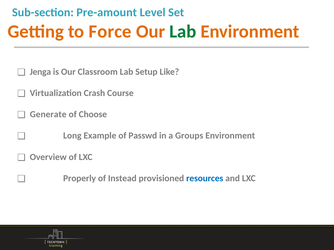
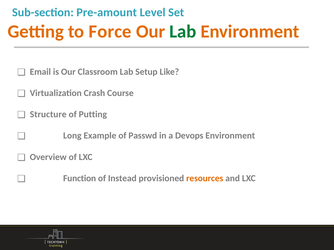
Jenga: Jenga -> Email
Generate: Generate -> Structure
Choose: Choose -> Putting
Groups: Groups -> Devops
Properly: Properly -> Function
resources colour: blue -> orange
